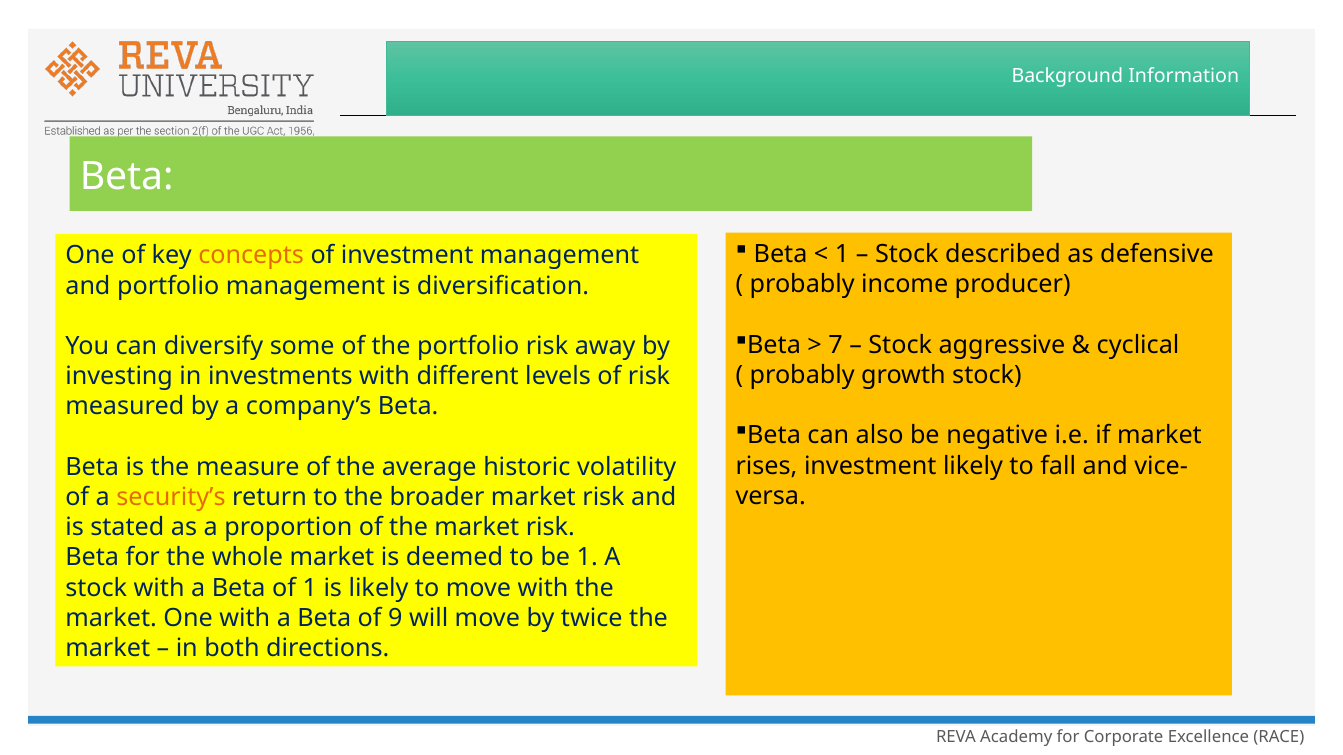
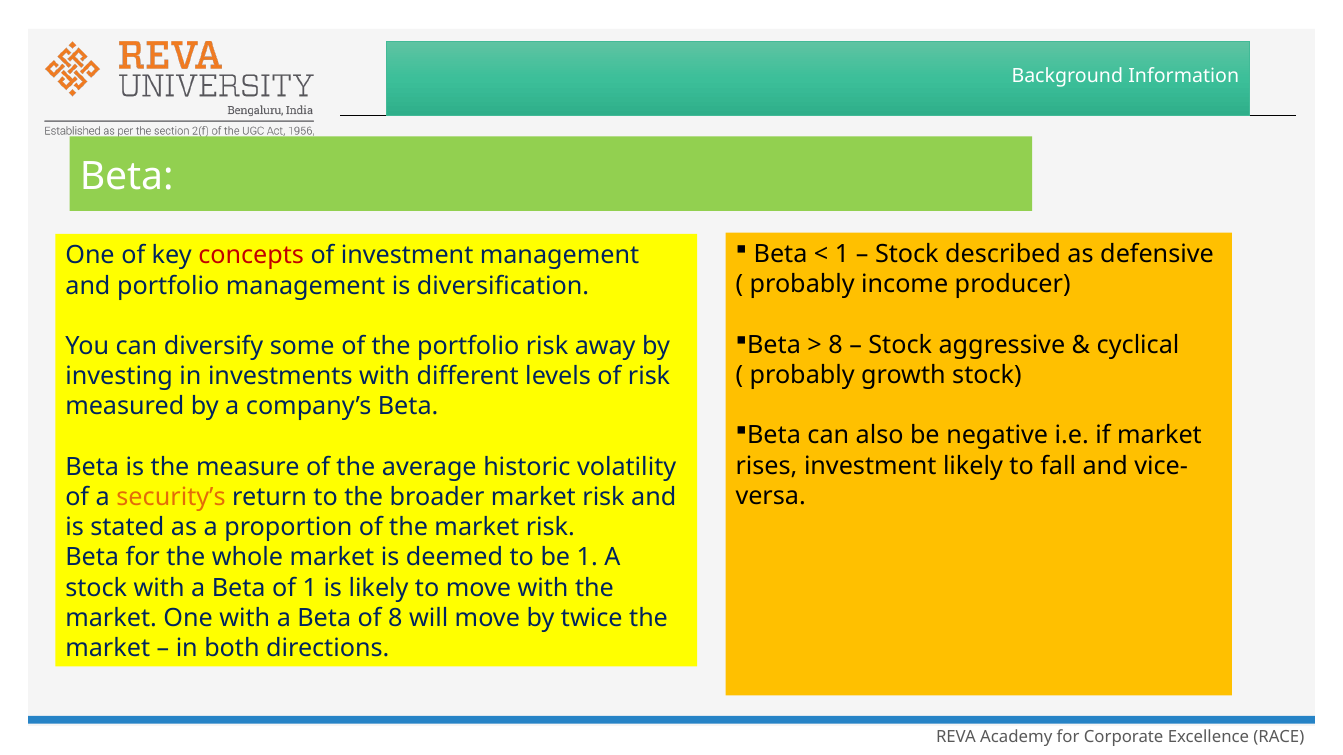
concepts colour: orange -> red
7 at (836, 345): 7 -> 8
of 9: 9 -> 8
